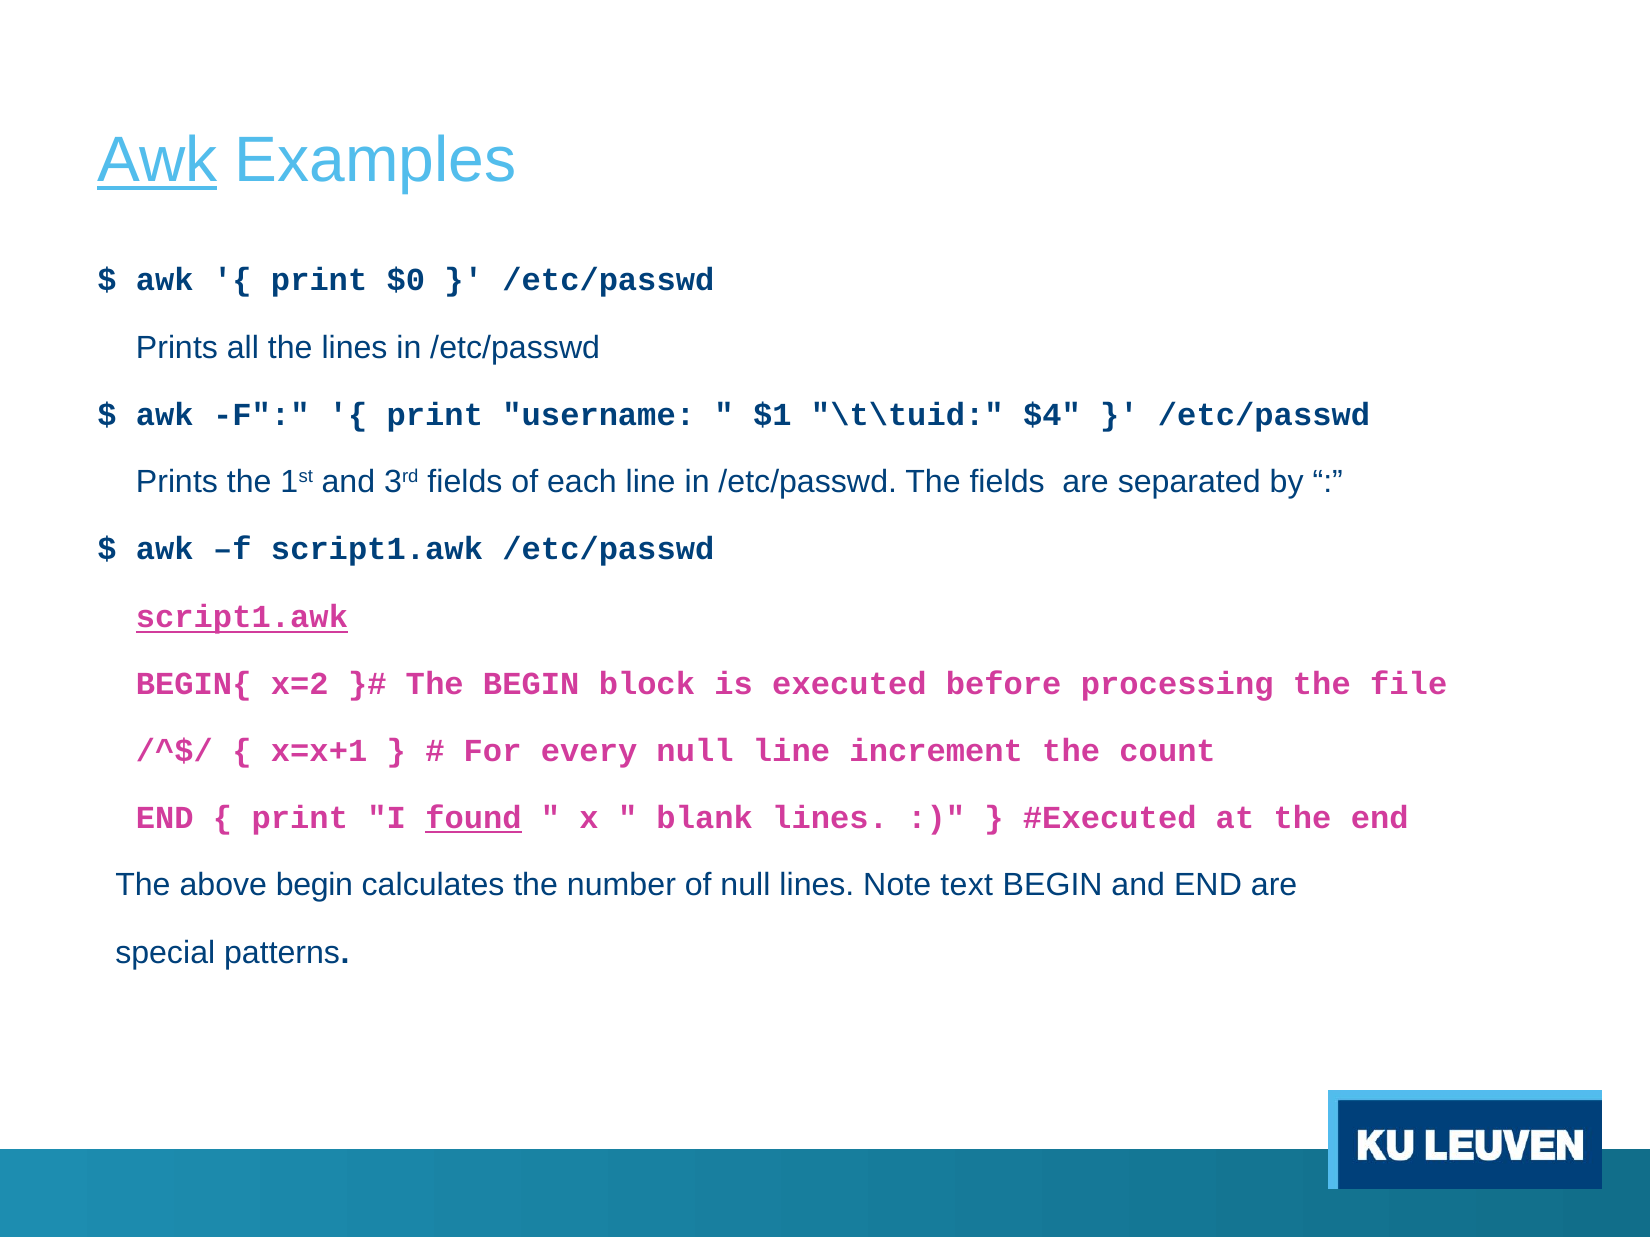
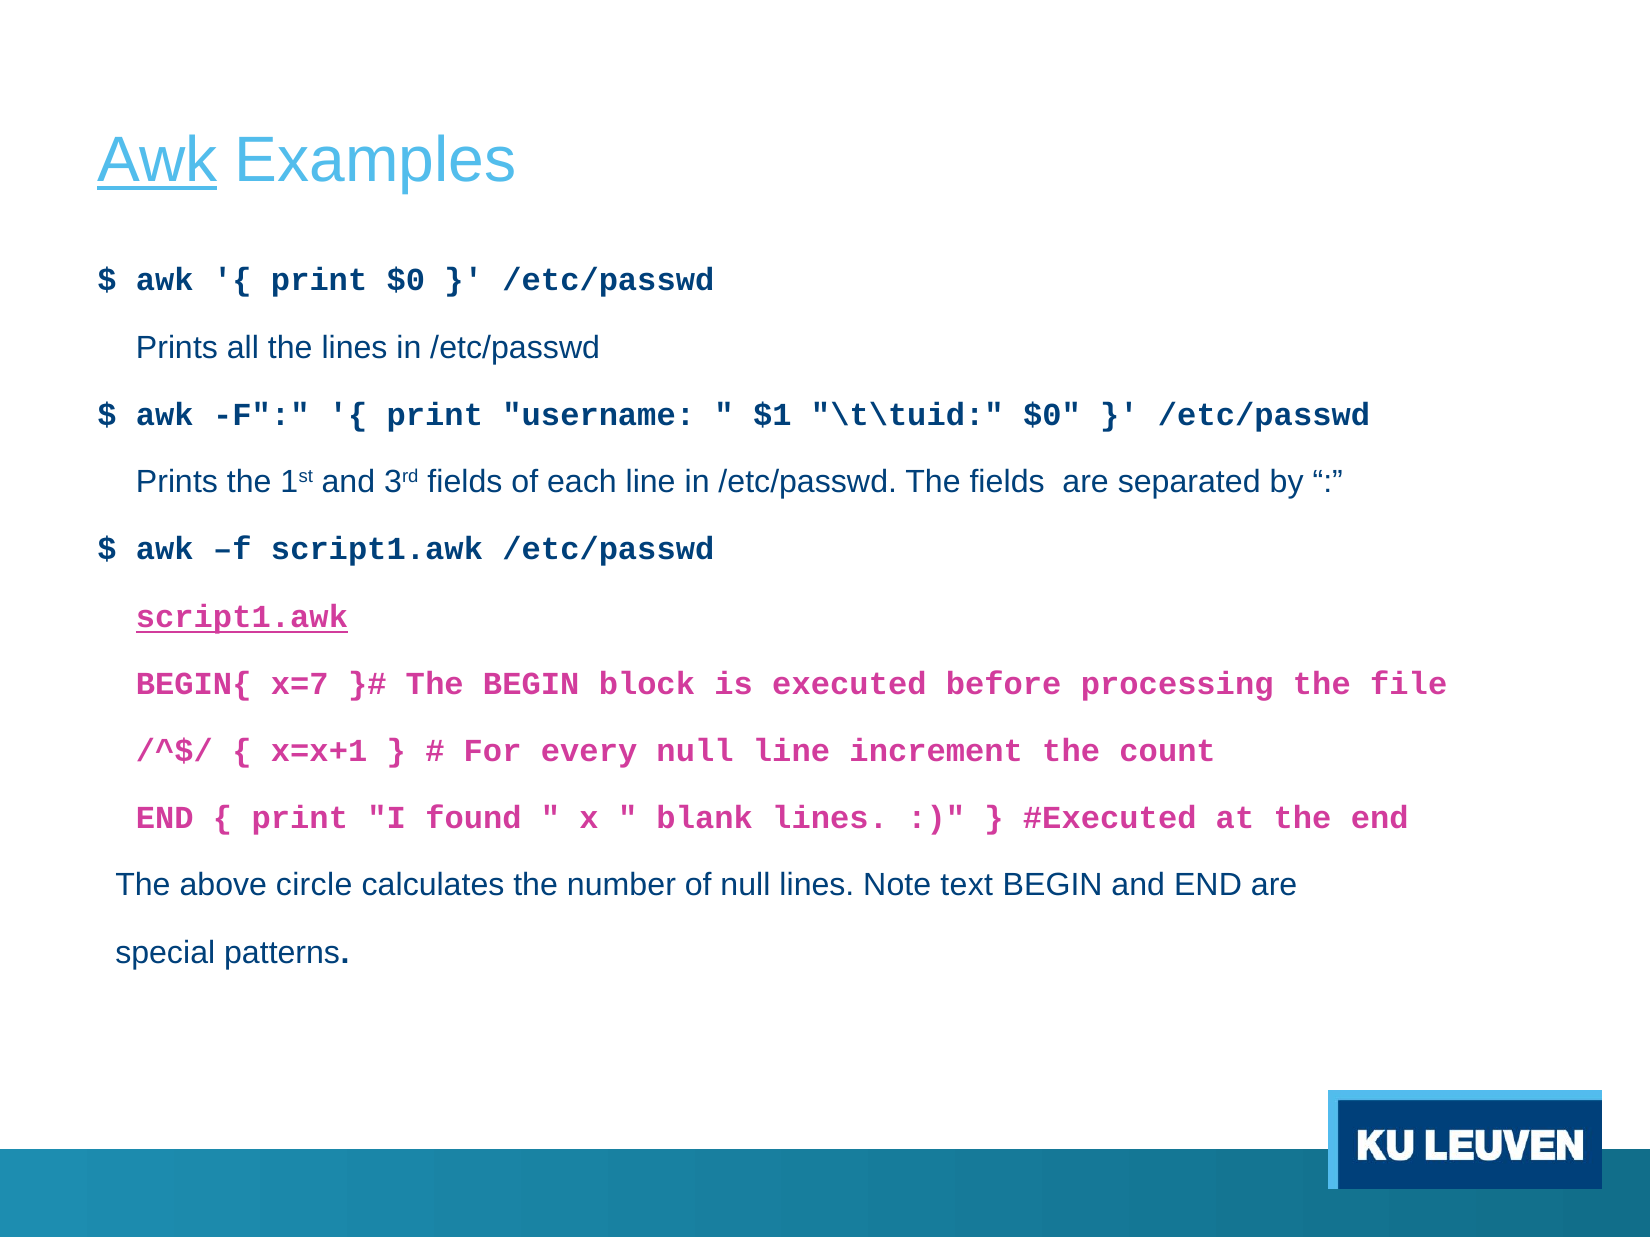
\t\tuid $4: $4 -> $0
x=2: x=2 -> x=7
found underline: present -> none
above begin: begin -> circle
